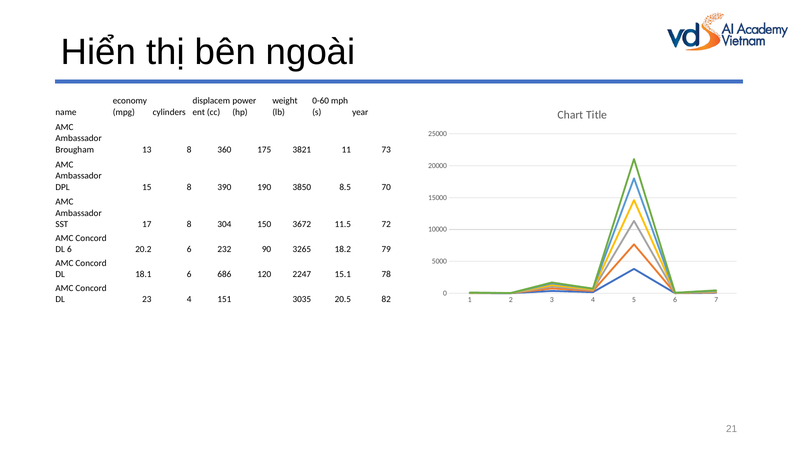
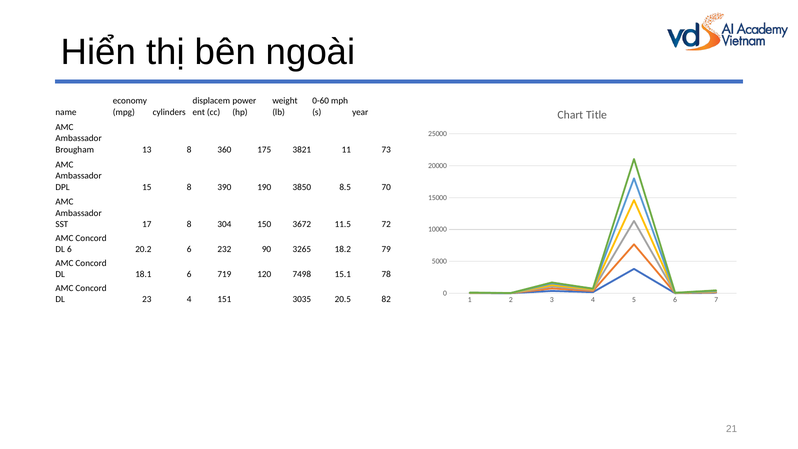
686: 686 -> 719
2247: 2247 -> 7498
